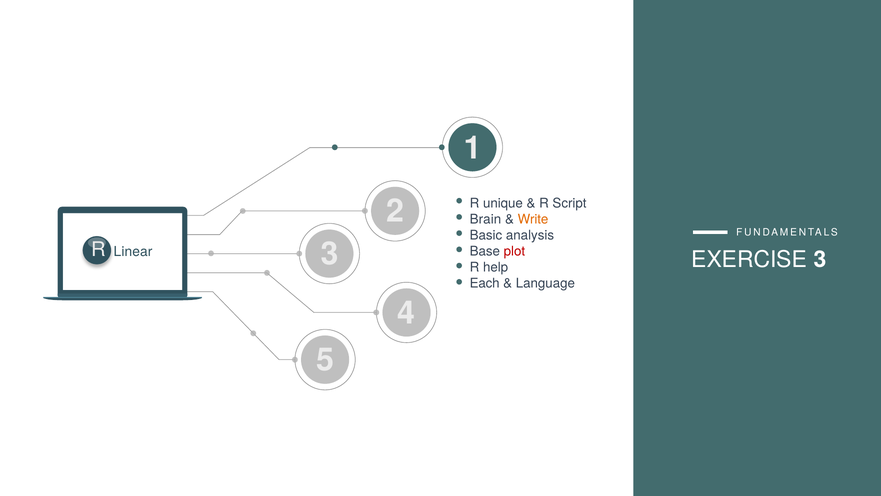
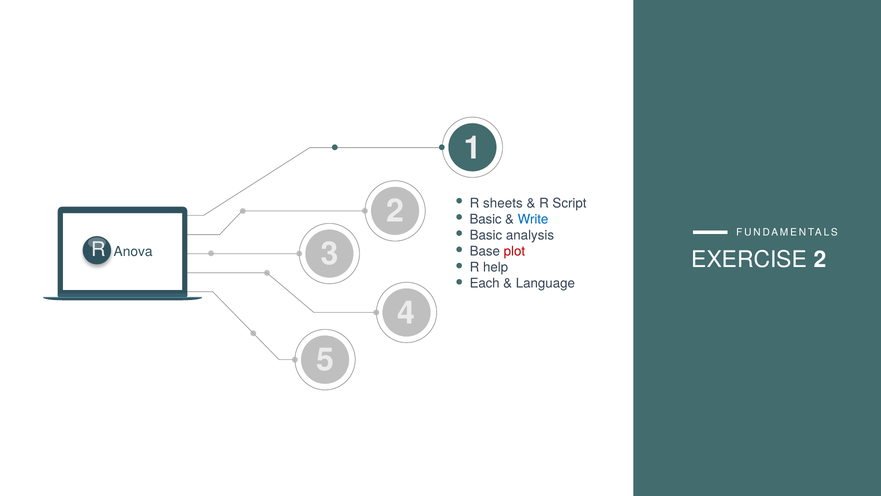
unique: unique -> sheets
Brain at (485, 219): Brain -> Basic
Write colour: orange -> blue
Linear: Linear -> Anova
EXERCISE 3: 3 -> 2
